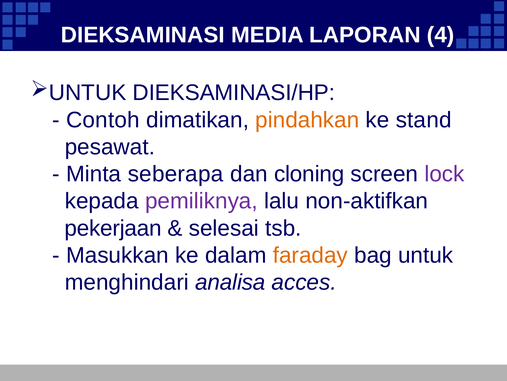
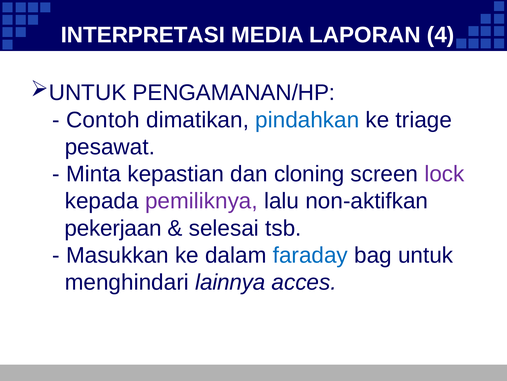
DIEKSAMINASI: DIEKSAMINASI -> INTERPRETASI
DIEKSAMINASI/HP: DIEKSAMINASI/HP -> PENGAMANAN/HP
pindahkan colour: orange -> blue
stand: stand -> triage
seberapa: seberapa -> kepastian
faraday colour: orange -> blue
analisa: analisa -> lainnya
